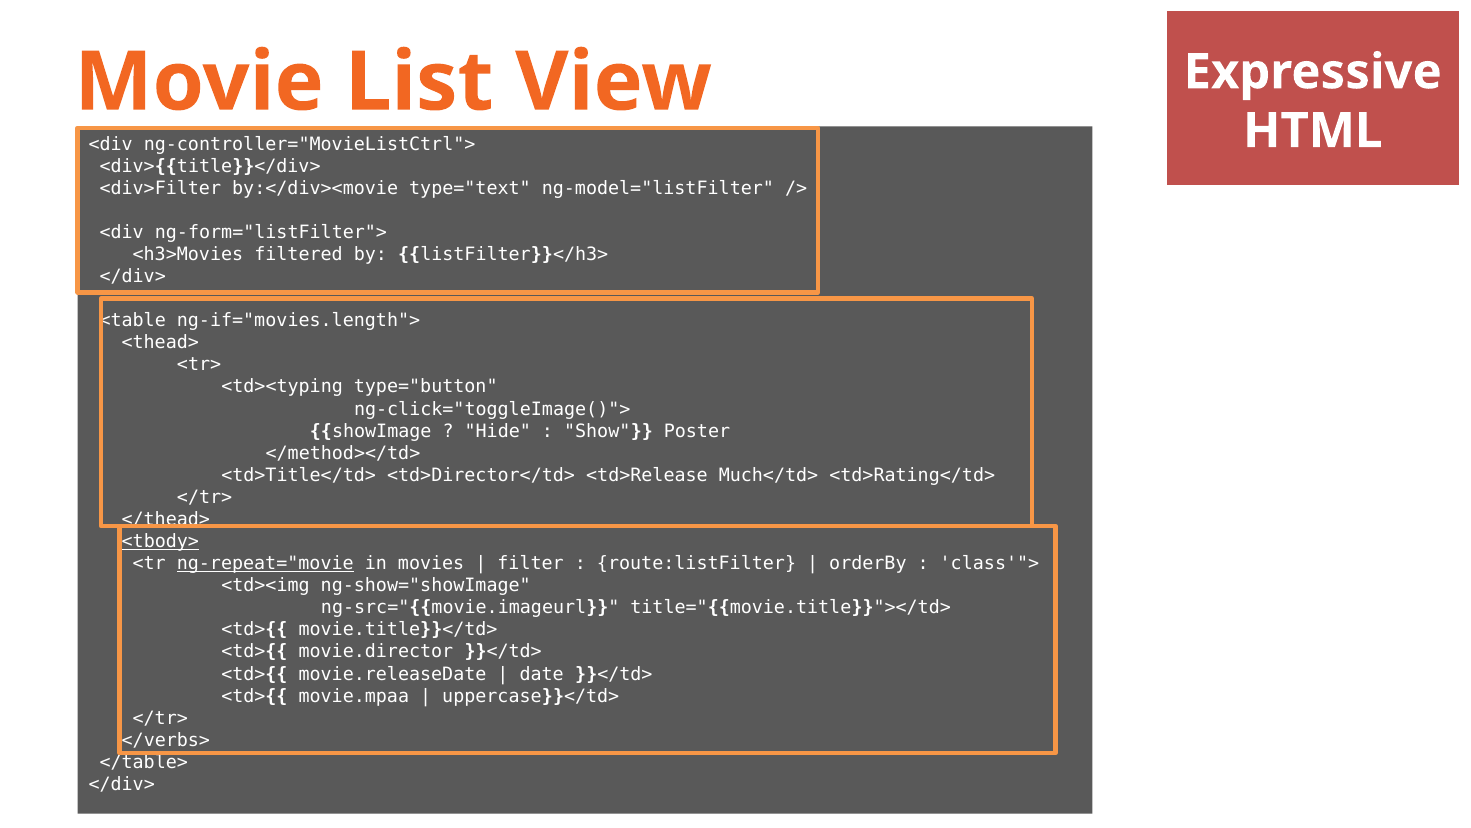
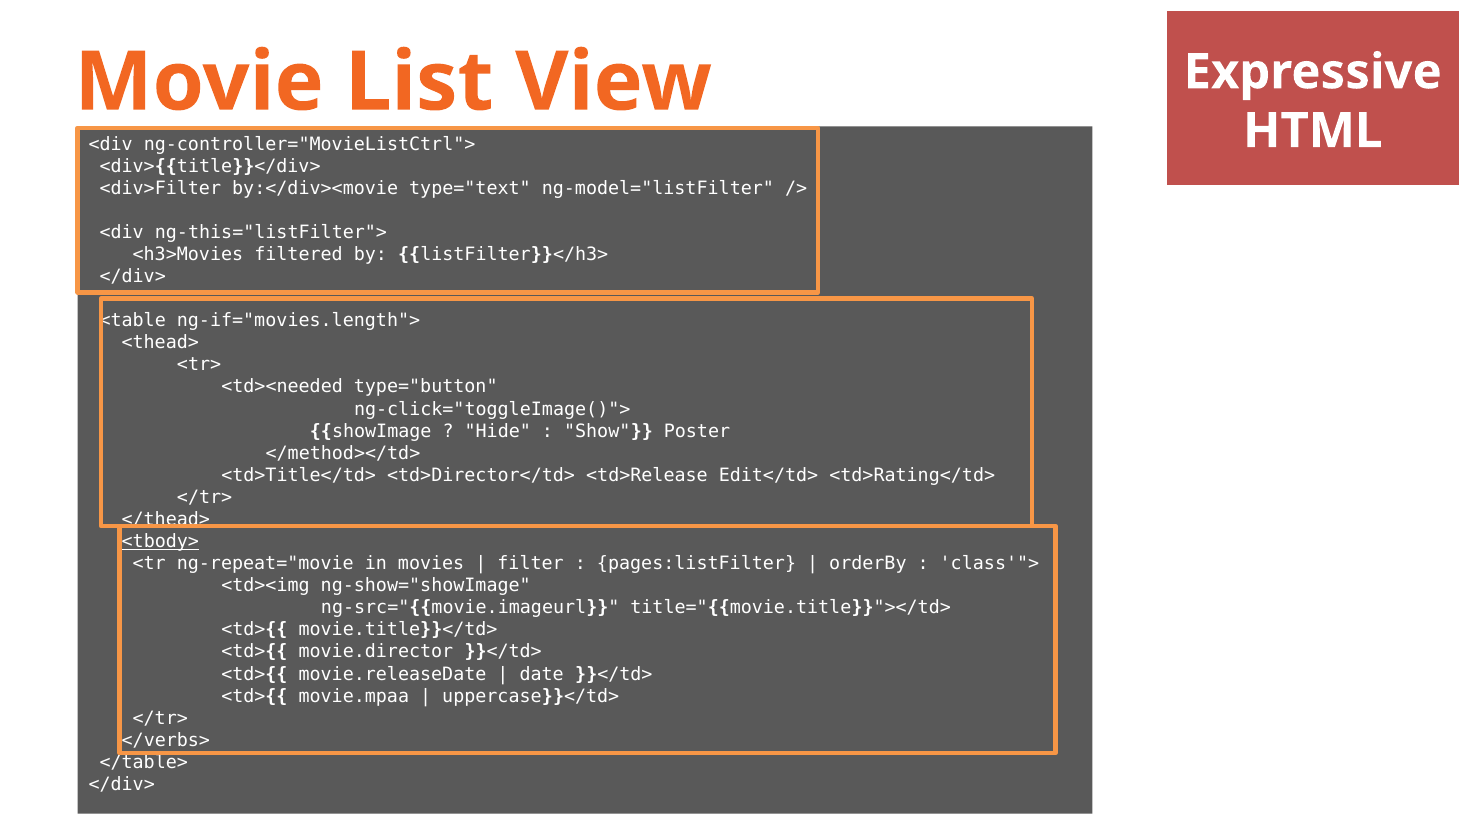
ng-form="listFilter">: ng-form="listFilter"> -> ng-this="listFilter">
<td><typing: <td><typing -> <td><needed
Much</td>: Much</td> -> Edit</td>
ng-repeat="movie underline: present -> none
route:listFilter: route:listFilter -> pages:listFilter
